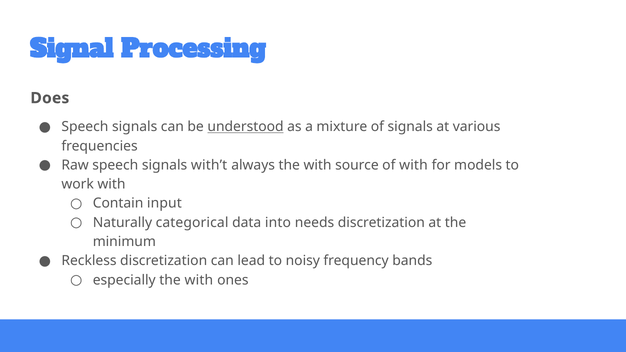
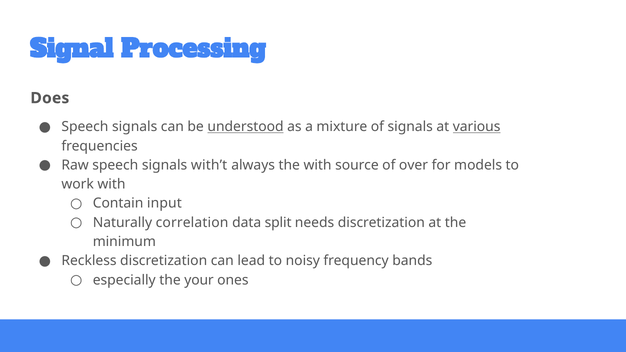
various underline: none -> present
of with: with -> over
categorical: categorical -> correlation
into: into -> split
especially the with: with -> your
